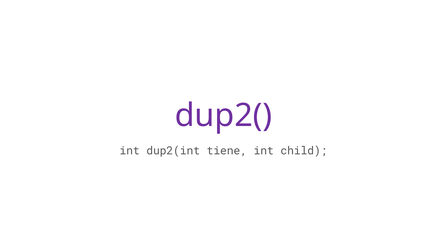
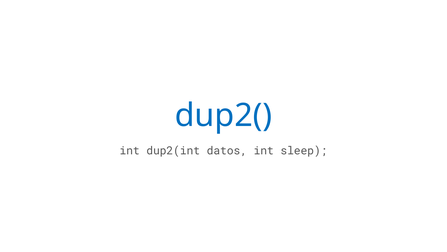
dup2( colour: purple -> blue
tiene: tiene -> datos
child: child -> sleep
